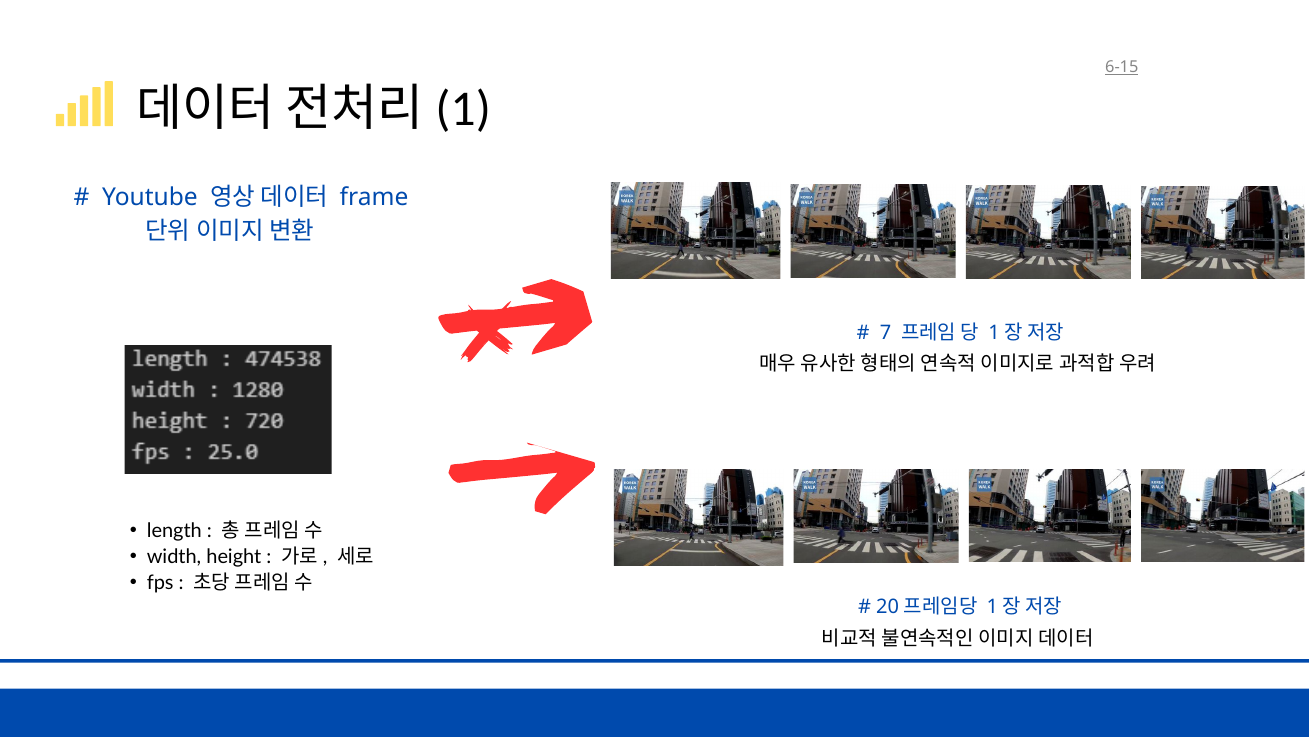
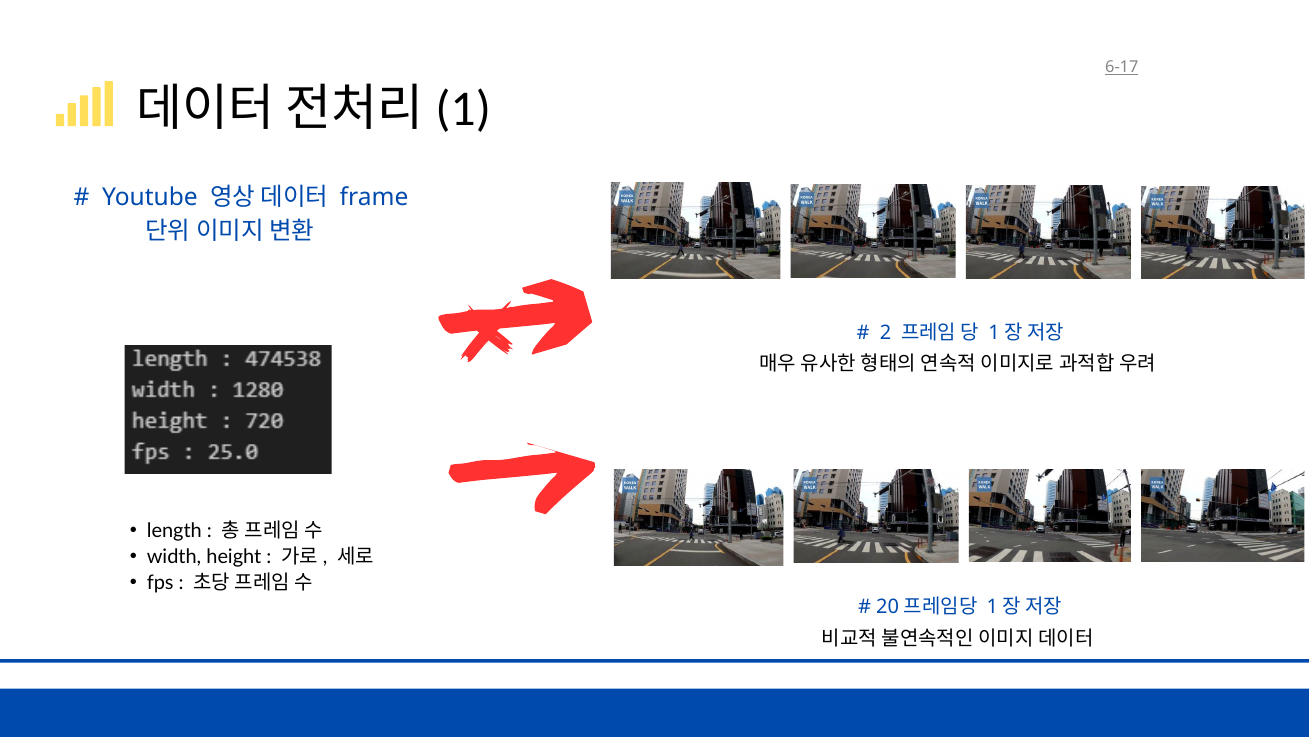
6-15: 6-15 -> 6-17
7: 7 -> 2
